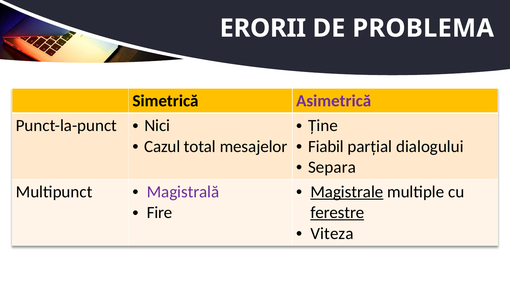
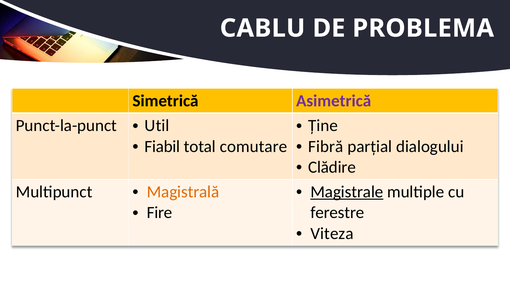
ERORII: ERORII -> CABLU
Nici: Nici -> Util
Cazul: Cazul -> Fiabil
mesajelor: mesajelor -> comutare
Fiabil: Fiabil -> Fibră
Separa: Separa -> Clădire
Magistrală colour: purple -> orange
ferestre underline: present -> none
